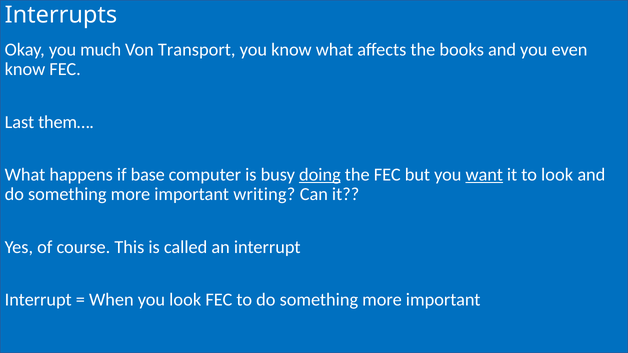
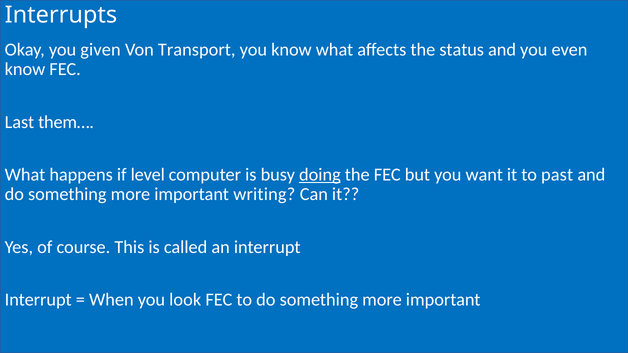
much: much -> given
books: books -> status
base: base -> level
want underline: present -> none
to look: look -> past
